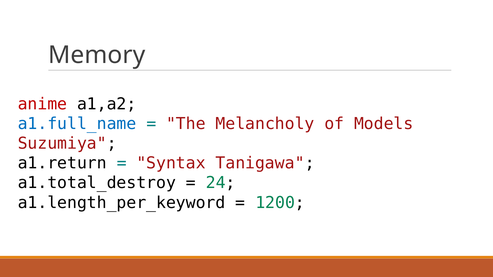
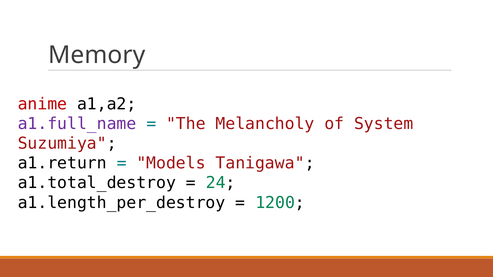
a1.full_name colour: blue -> purple
Models: Models -> System
Syntax: Syntax -> Models
a1.length_per_keyword: a1.length_per_keyword -> a1.length_per_destroy
